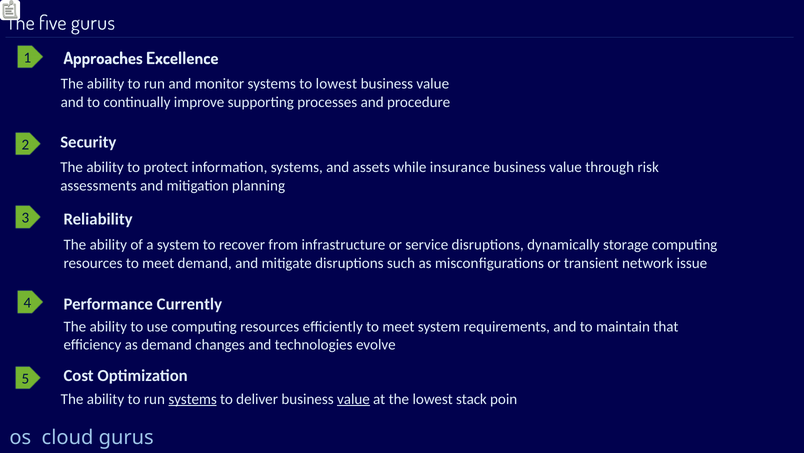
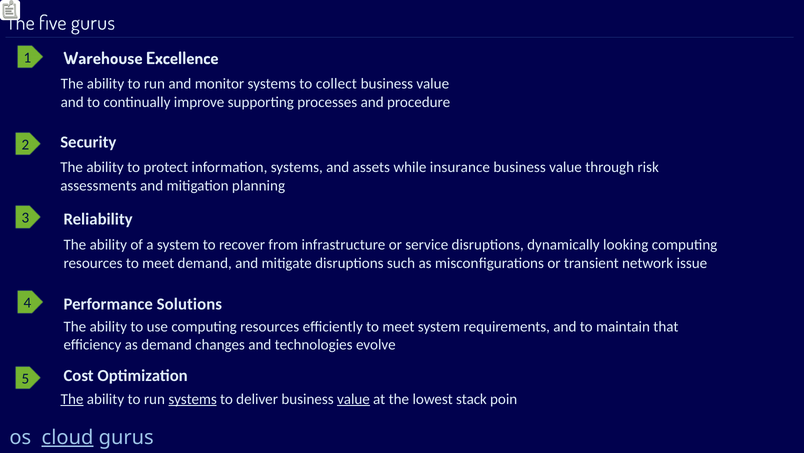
Approaches: Approaches -> Warehouse
to lowest: lowest -> collect
storage: storage -> looking
Currently: Currently -> Solutions
The at (72, 398) underline: none -> present
cloud underline: none -> present
